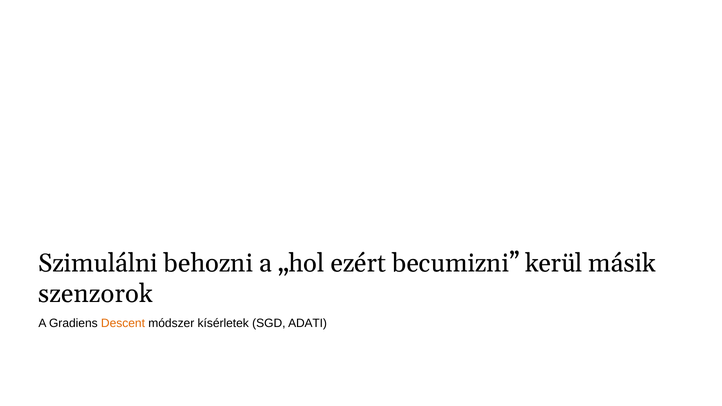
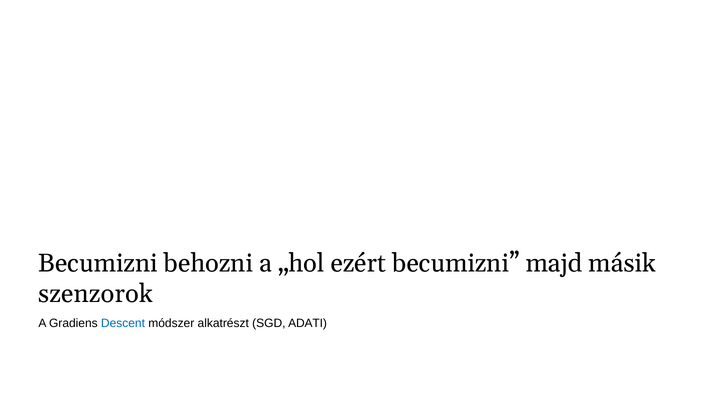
Szimulálni at (98, 263): Szimulálni -> Becumizni
kerül: kerül -> majd
Descent colour: orange -> blue
kísérletek: kísérletek -> alkatrészt
